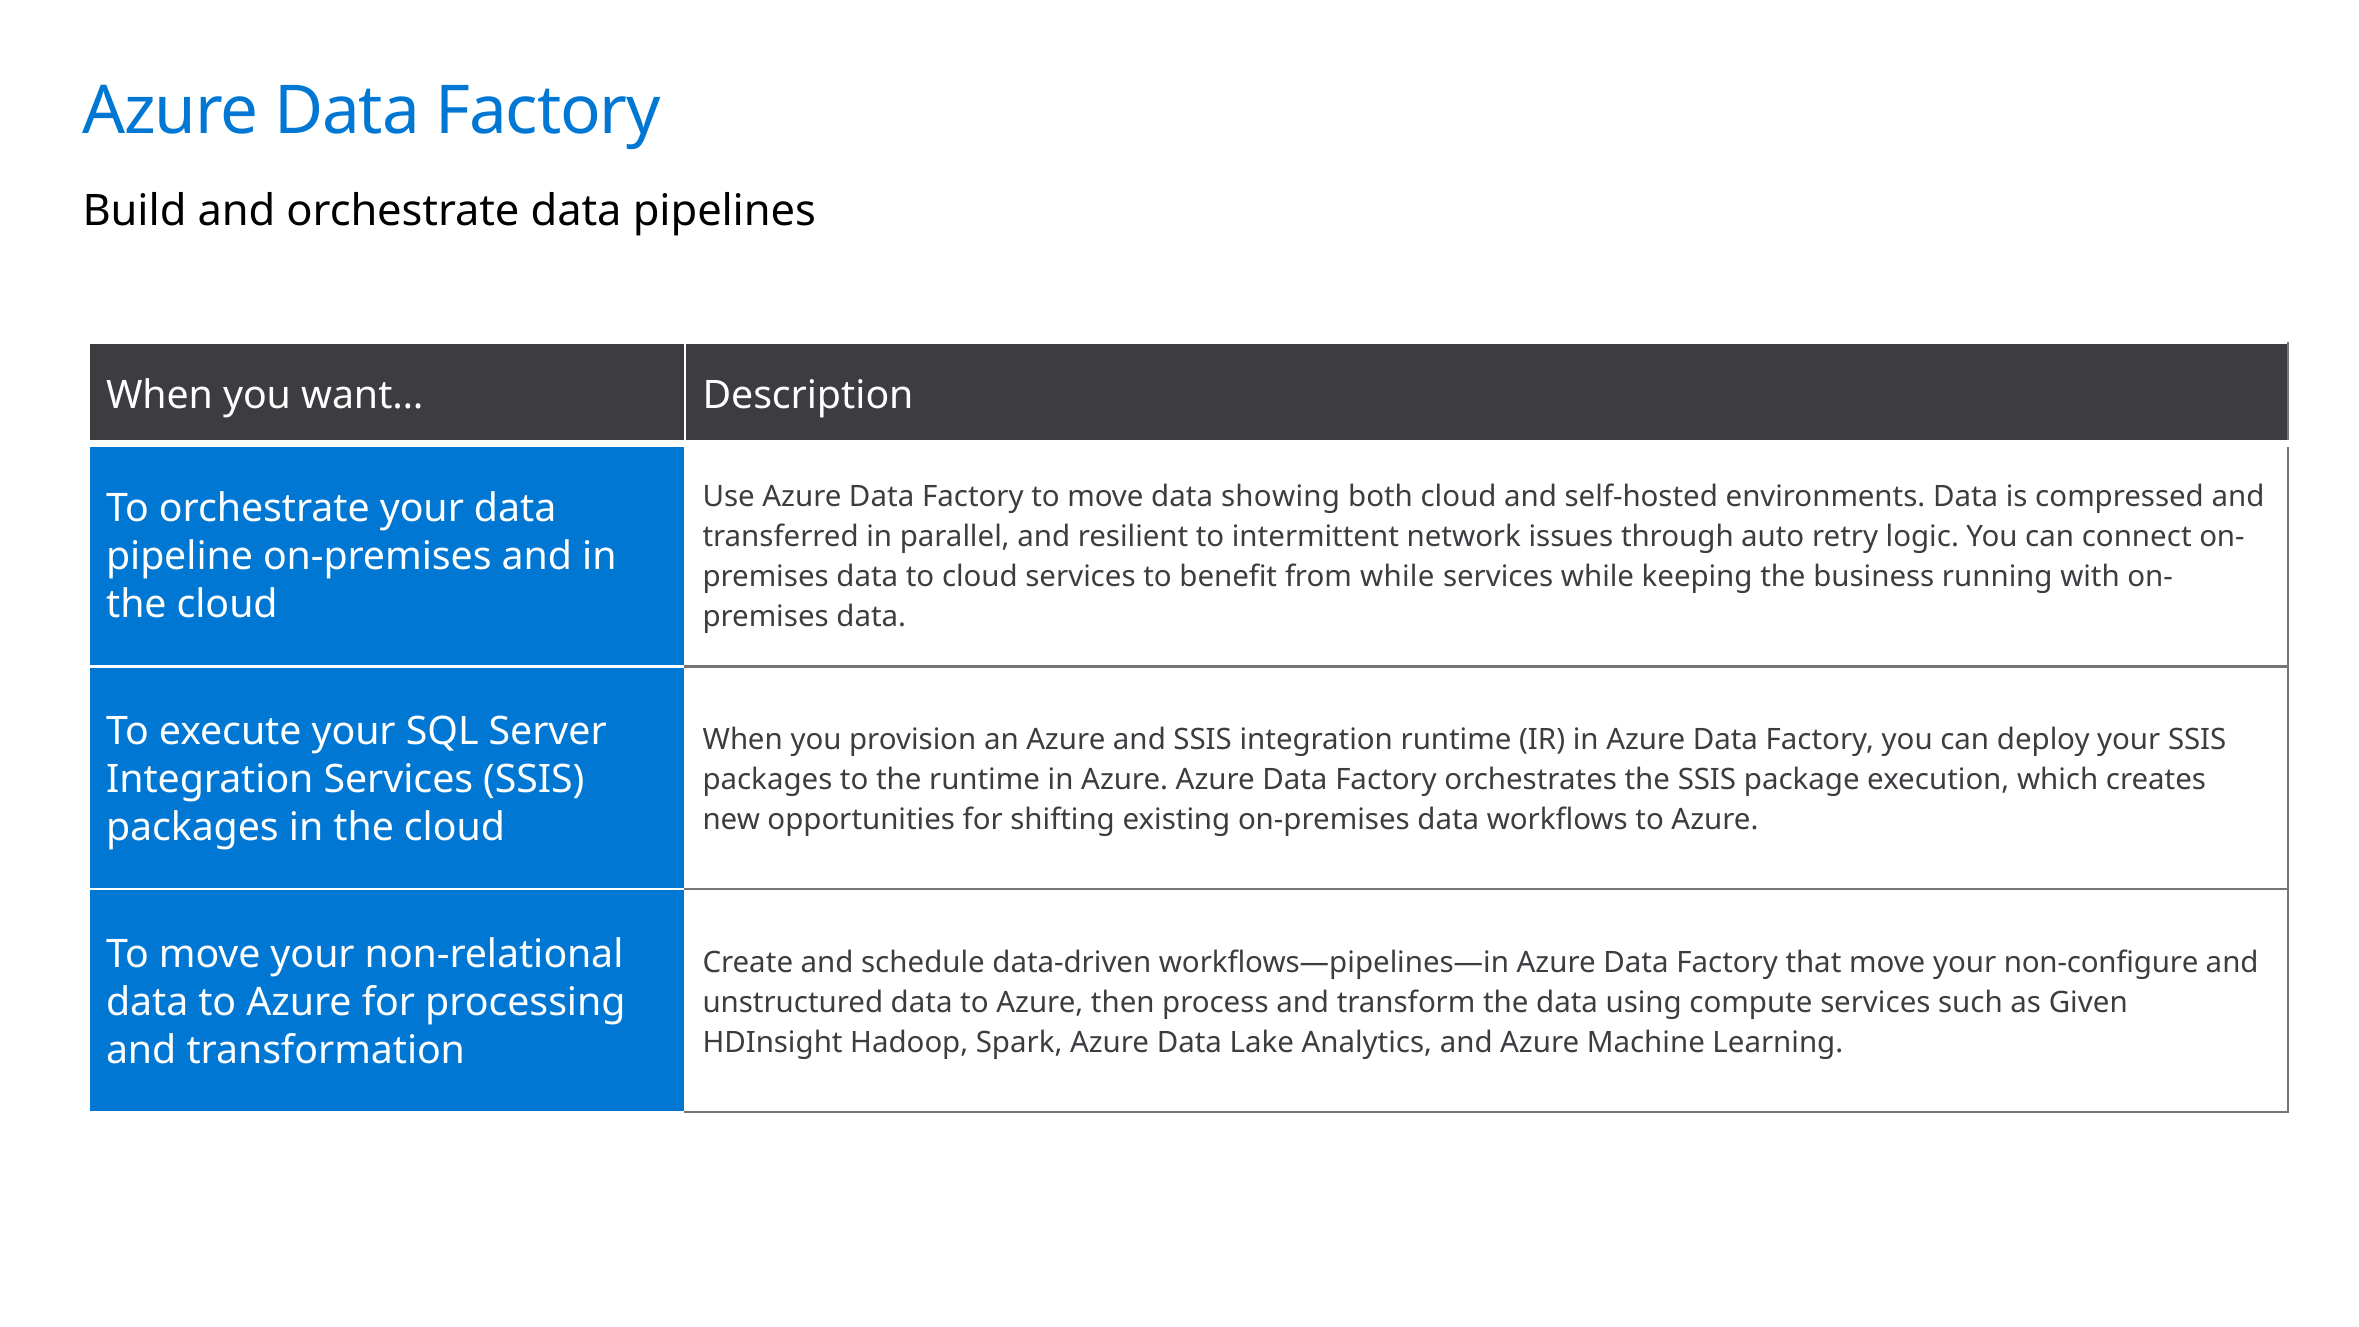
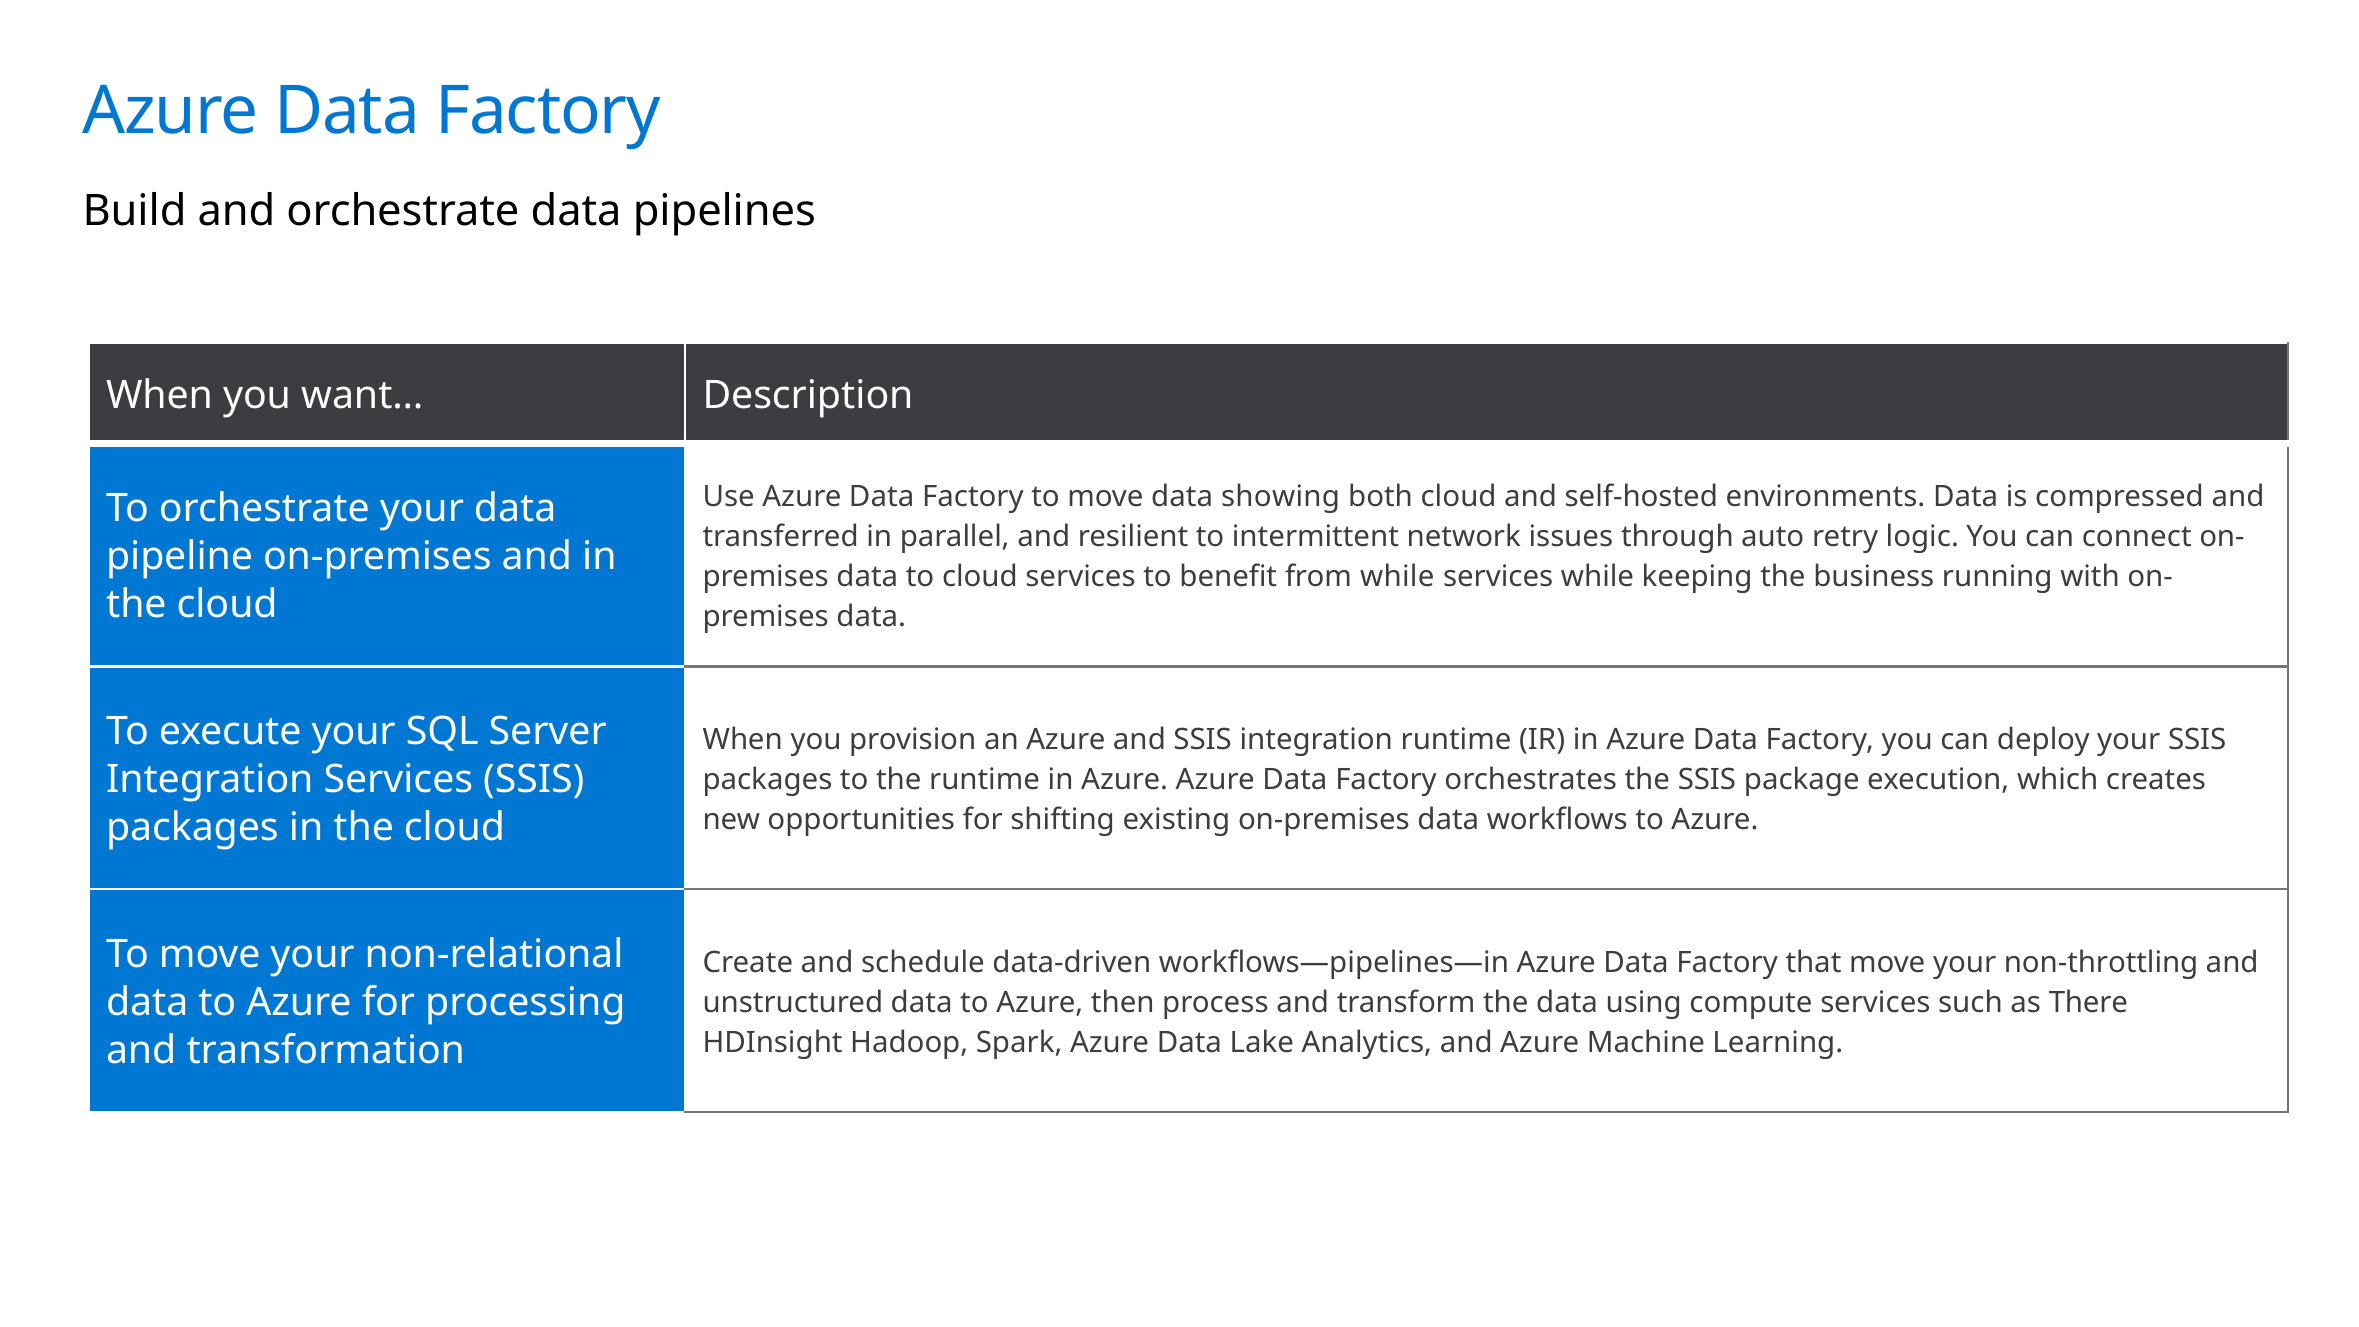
non-configure: non-configure -> non-throttling
Given: Given -> There
